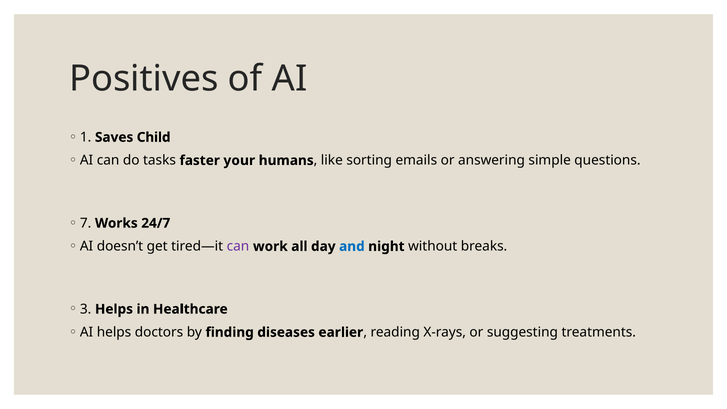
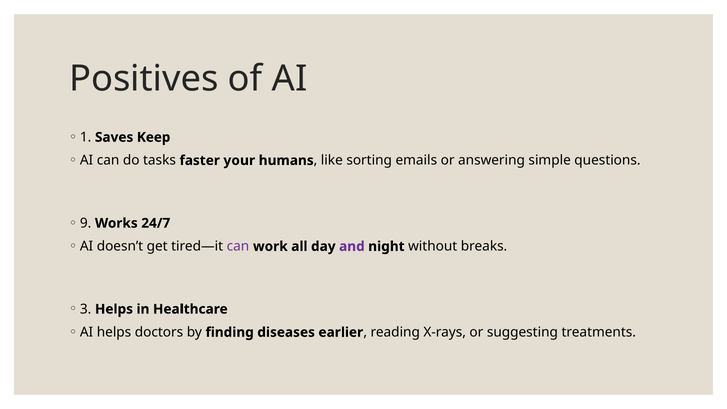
Child: Child -> Keep
7: 7 -> 9
and colour: blue -> purple
